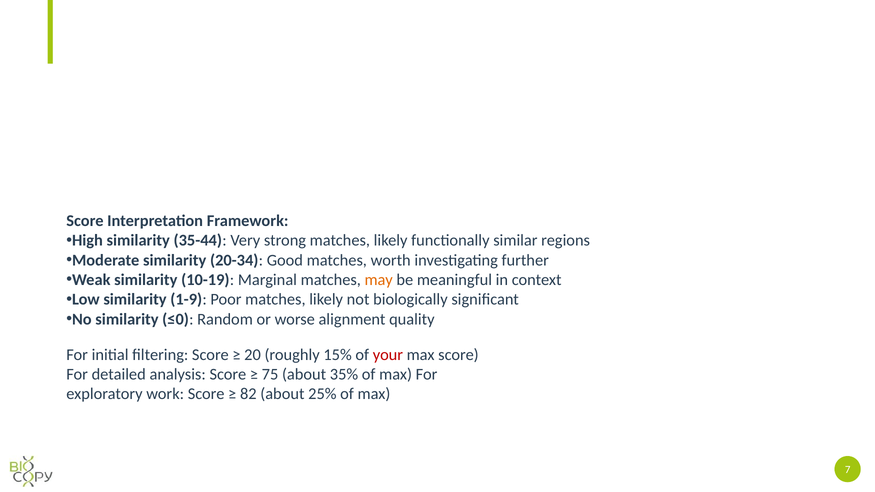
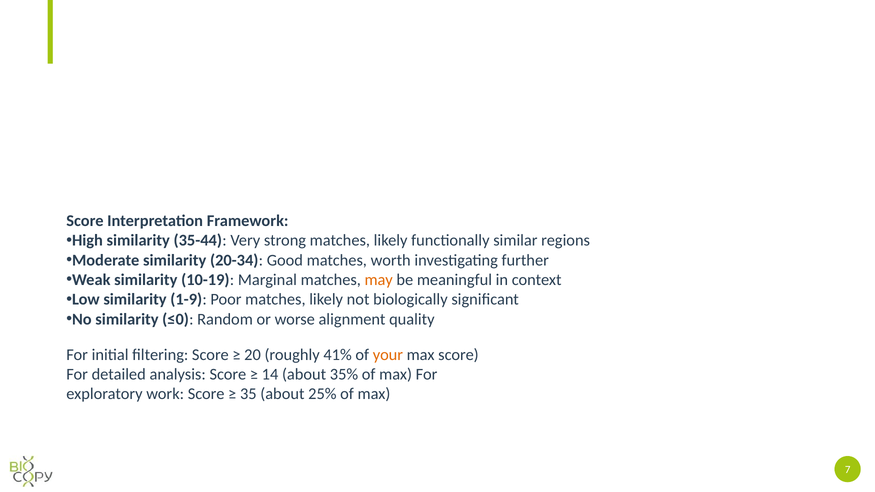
15%: 15% -> 41%
your colour: red -> orange
75: 75 -> 14
82: 82 -> 35
